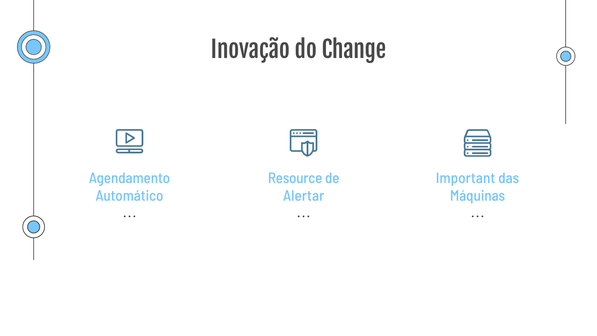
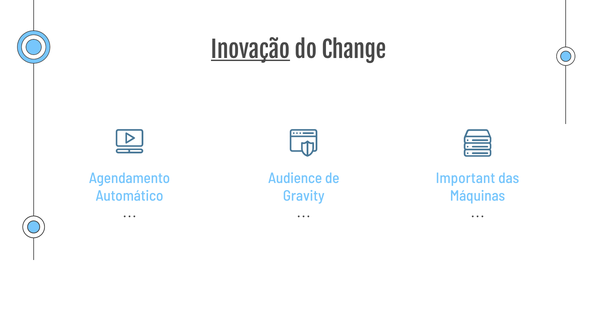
Inovação underline: none -> present
Resource: Resource -> Audience
Alertar: Alertar -> Gravity
